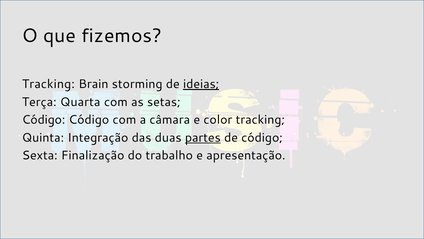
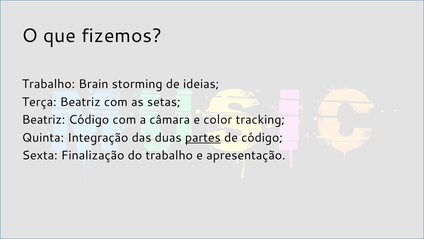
Tracking at (48, 84): Tracking -> Trabalho
ideias underline: present -> none
Terça Quarta: Quarta -> Beatriz
Código at (44, 120): Código -> Beatriz
